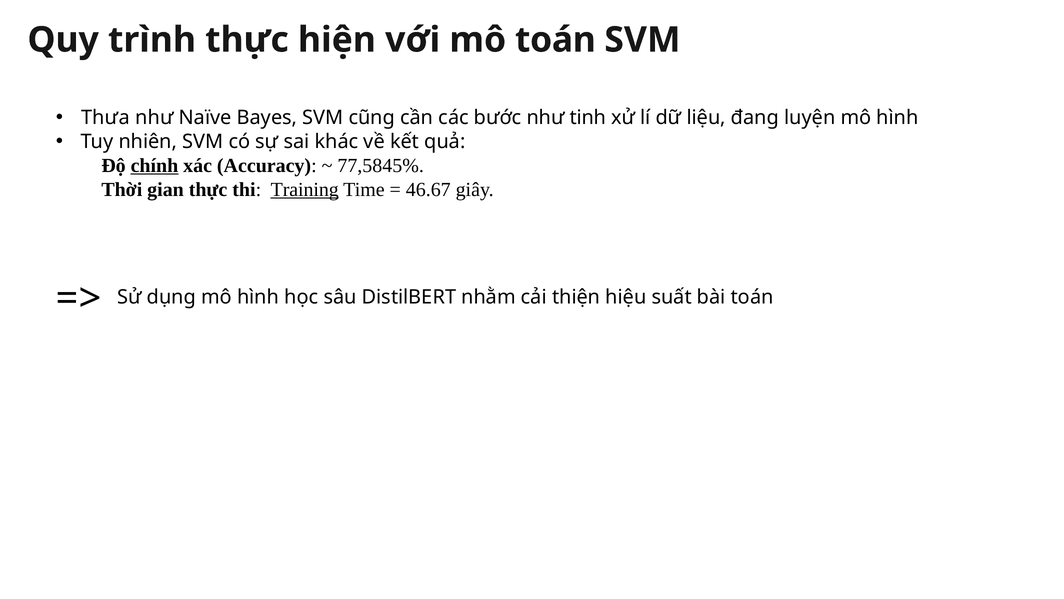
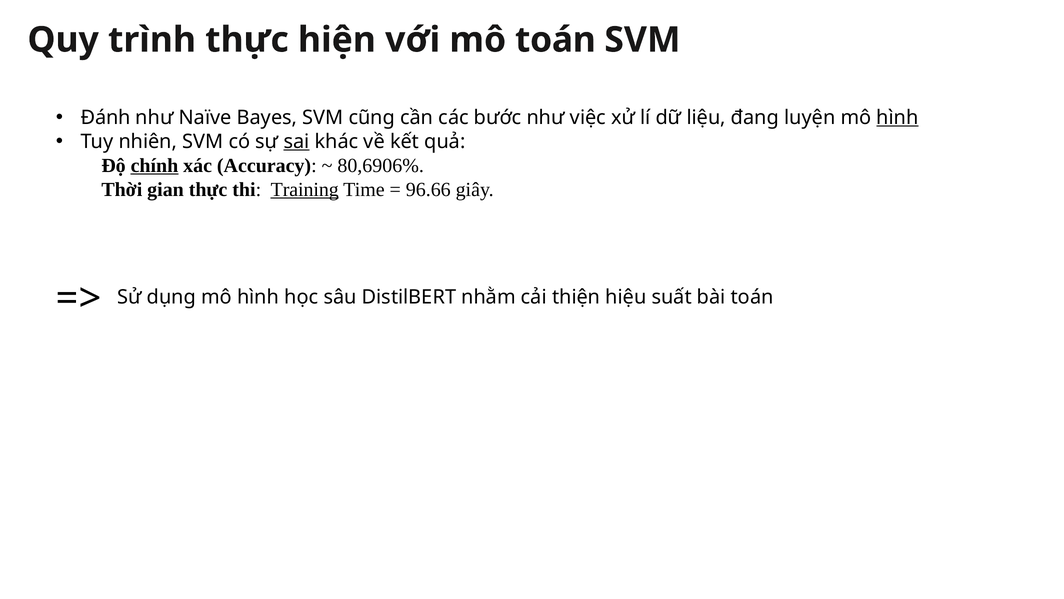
Thưa: Thưa -> Đánh
tinh: tinh -> việc
hình at (897, 117) underline: none -> present
sai underline: none -> present
77,5845%: 77,5845% -> 80,6906%
46.67: 46.67 -> 96.66
